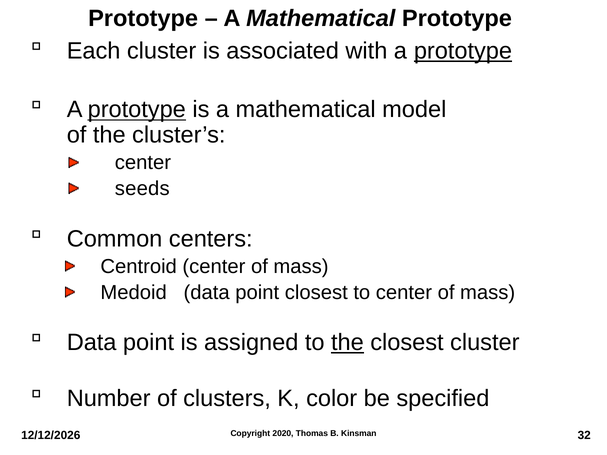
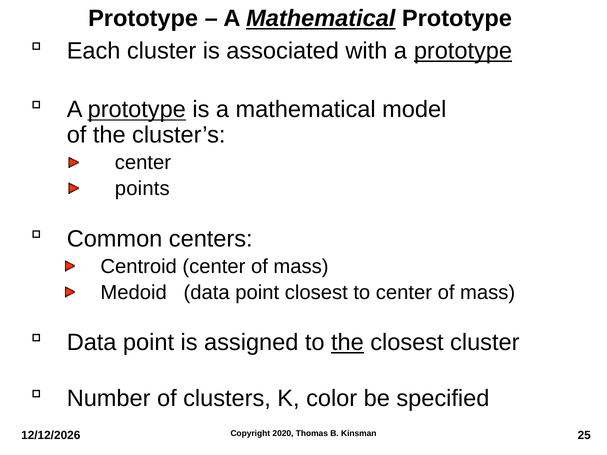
Mathematical at (321, 19) underline: none -> present
seeds: seeds -> points
32: 32 -> 25
